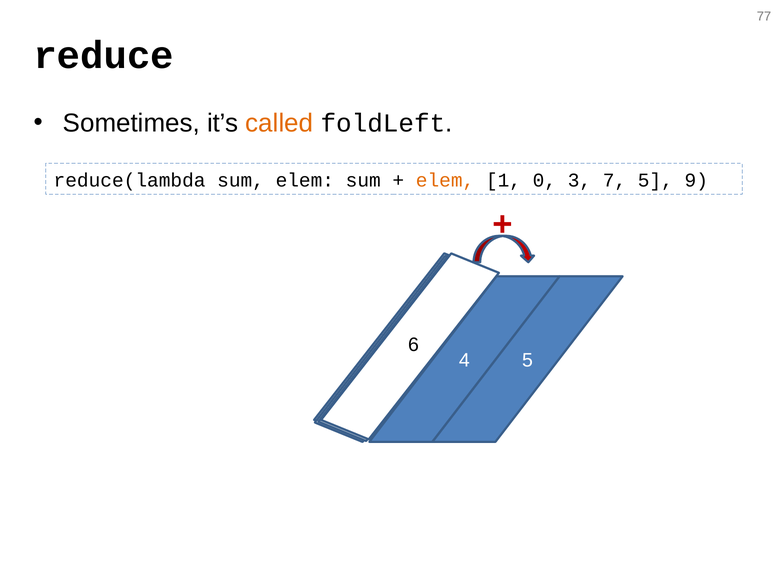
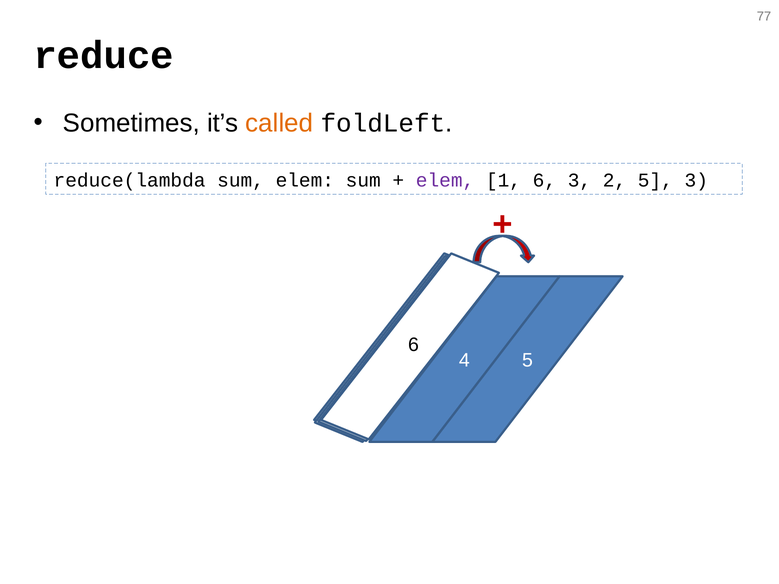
elem at (445, 180) colour: orange -> purple
1 0: 0 -> 6
7: 7 -> 2
5 9: 9 -> 3
